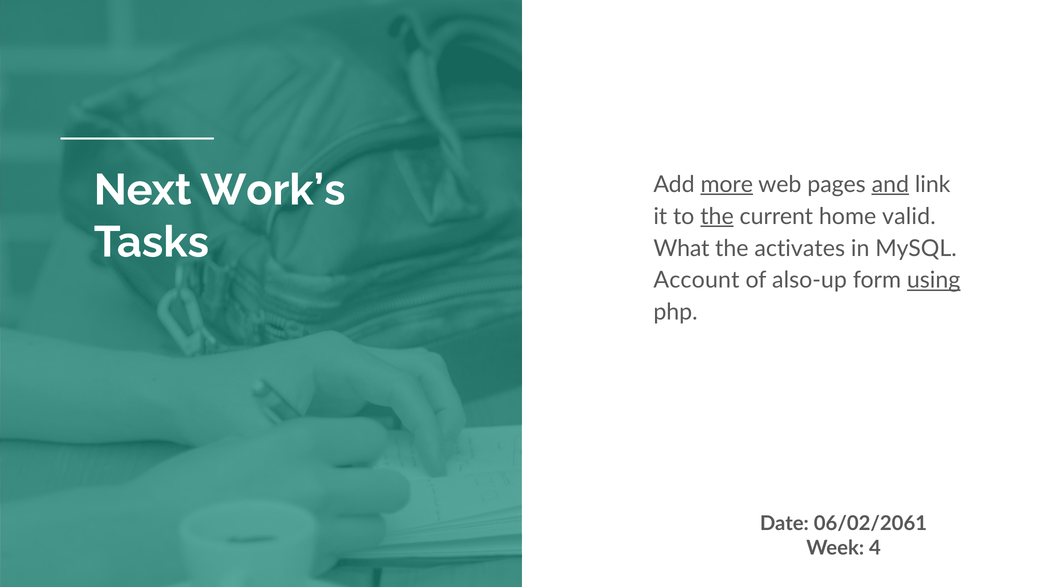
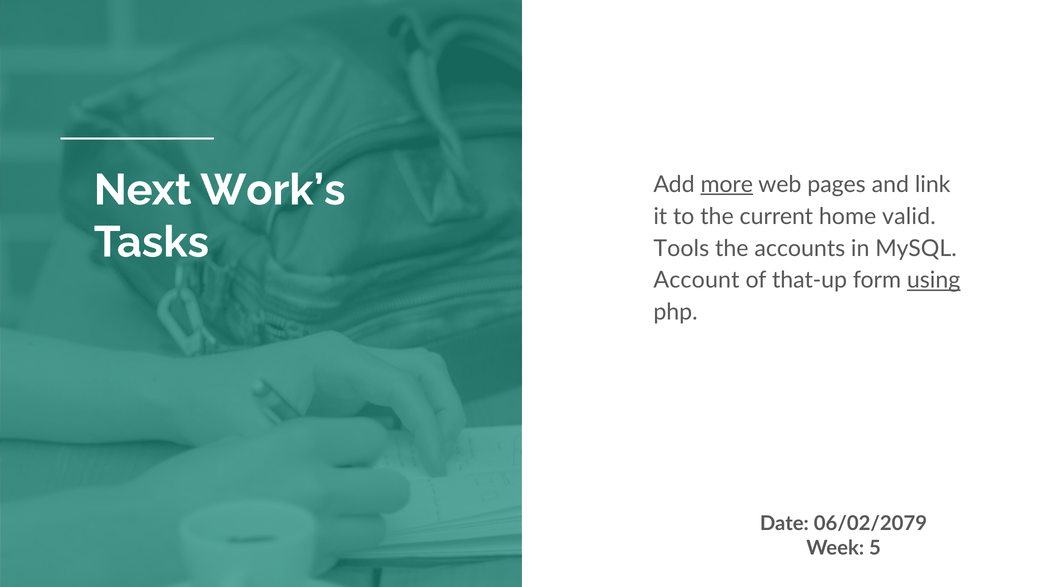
and underline: present -> none
the at (717, 217) underline: present -> none
What: What -> Tools
activates: activates -> accounts
also-up: also-up -> that-up
06/02/2061: 06/02/2061 -> 06/02/2079
4: 4 -> 5
